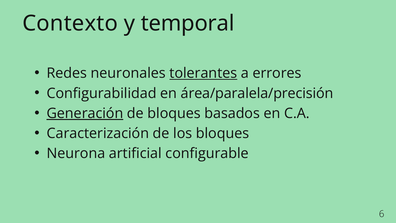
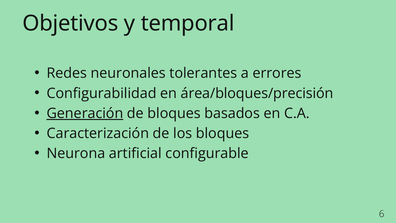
Contexto: Contexto -> Objetivos
tolerantes underline: present -> none
área/paralela/precisión: área/paralela/precisión -> área/bloques/precisión
